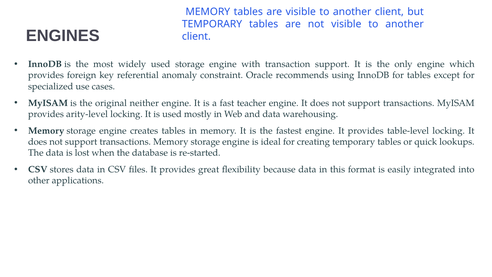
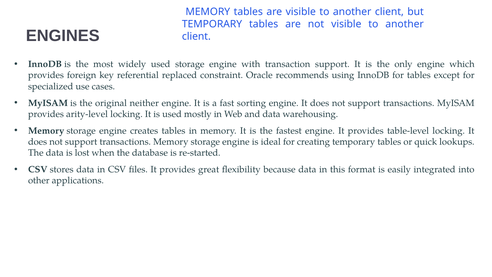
anomaly: anomaly -> replaced
teacher: teacher -> sorting
